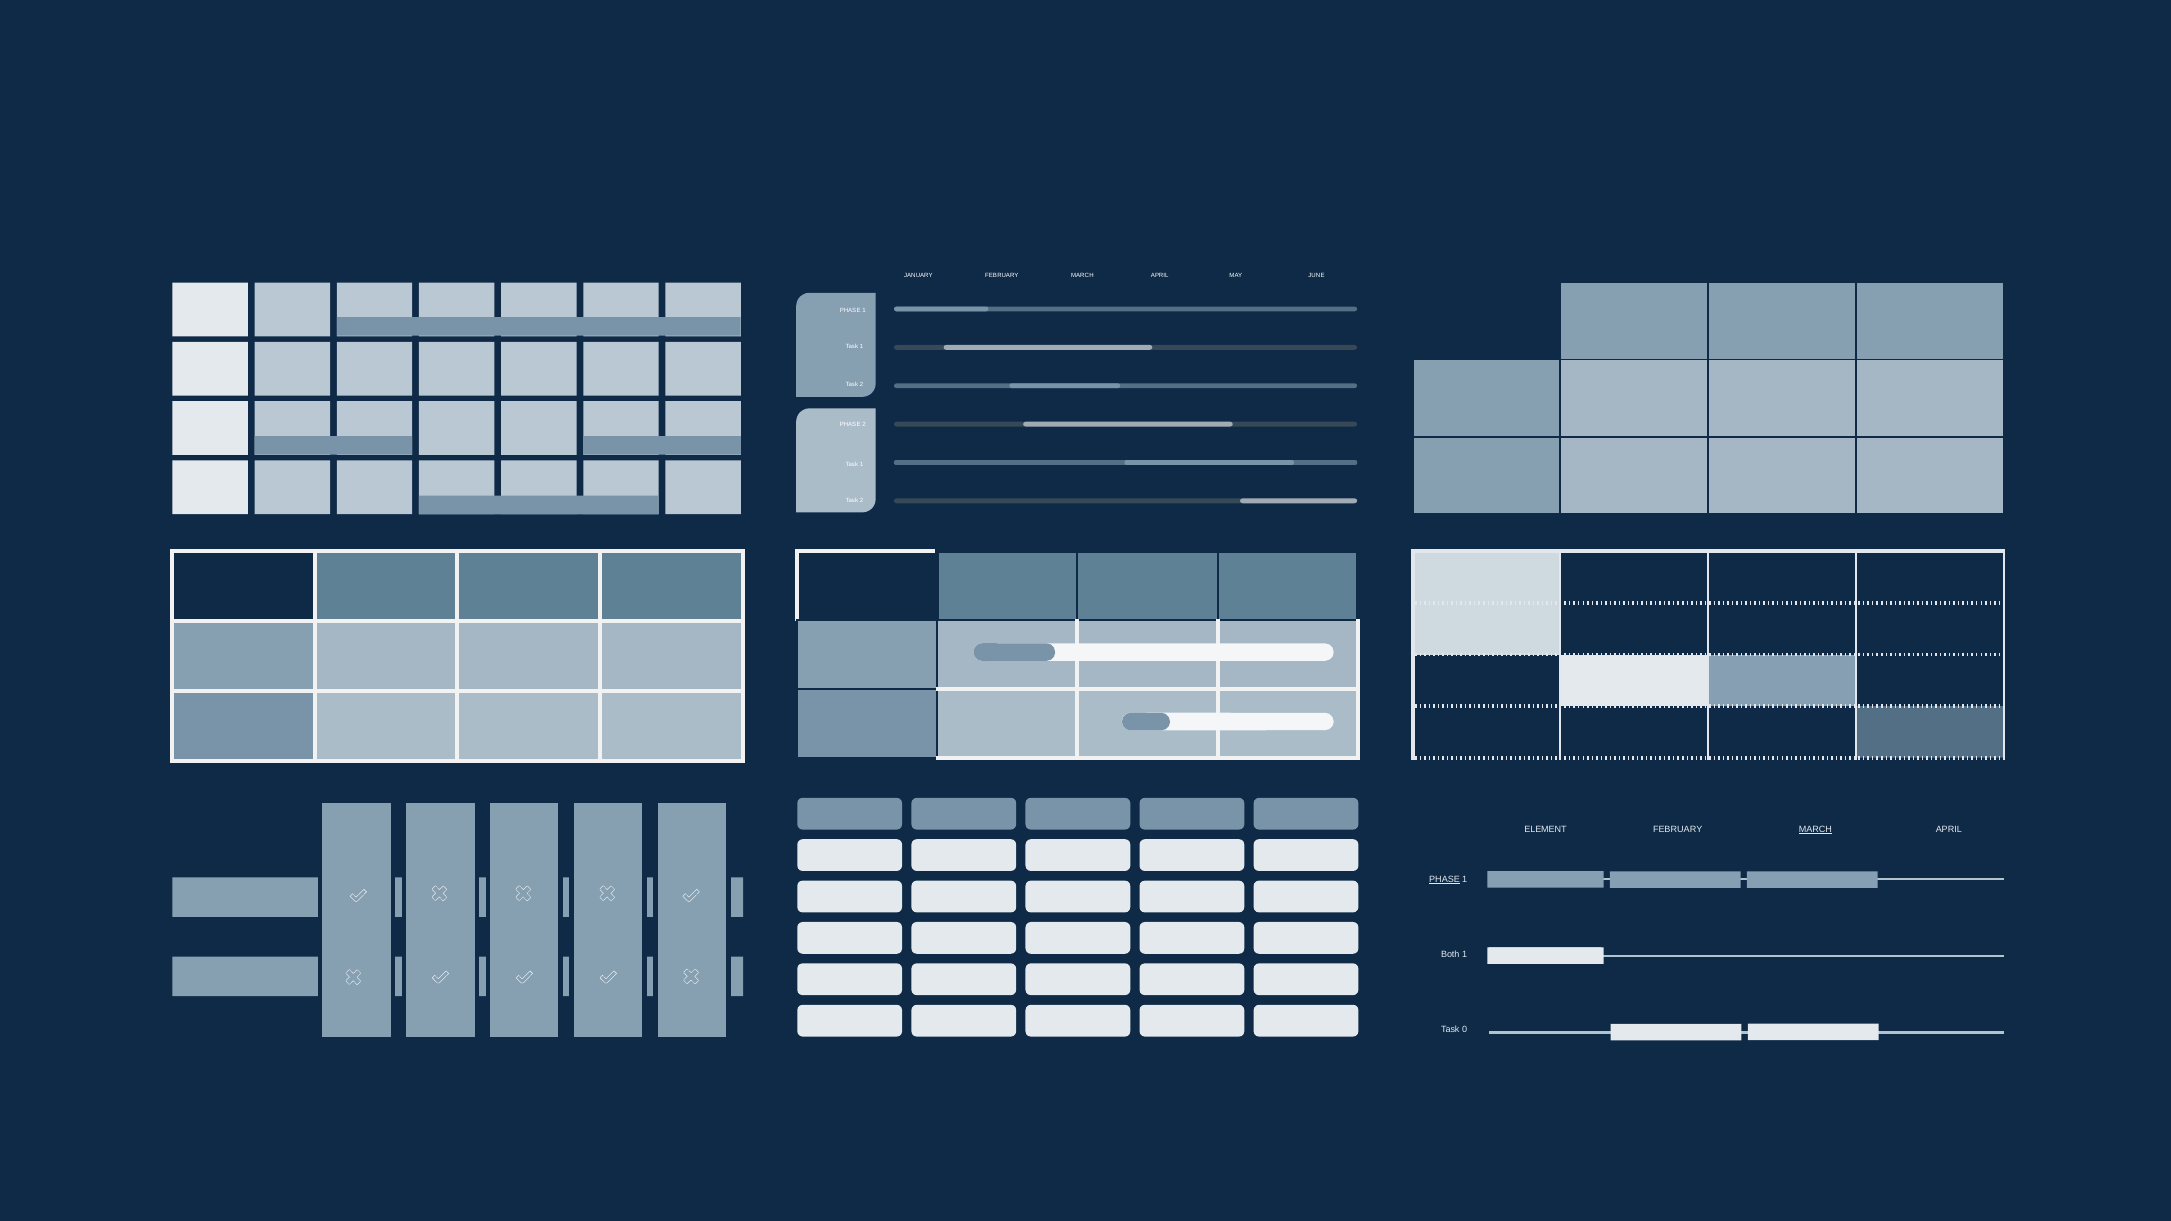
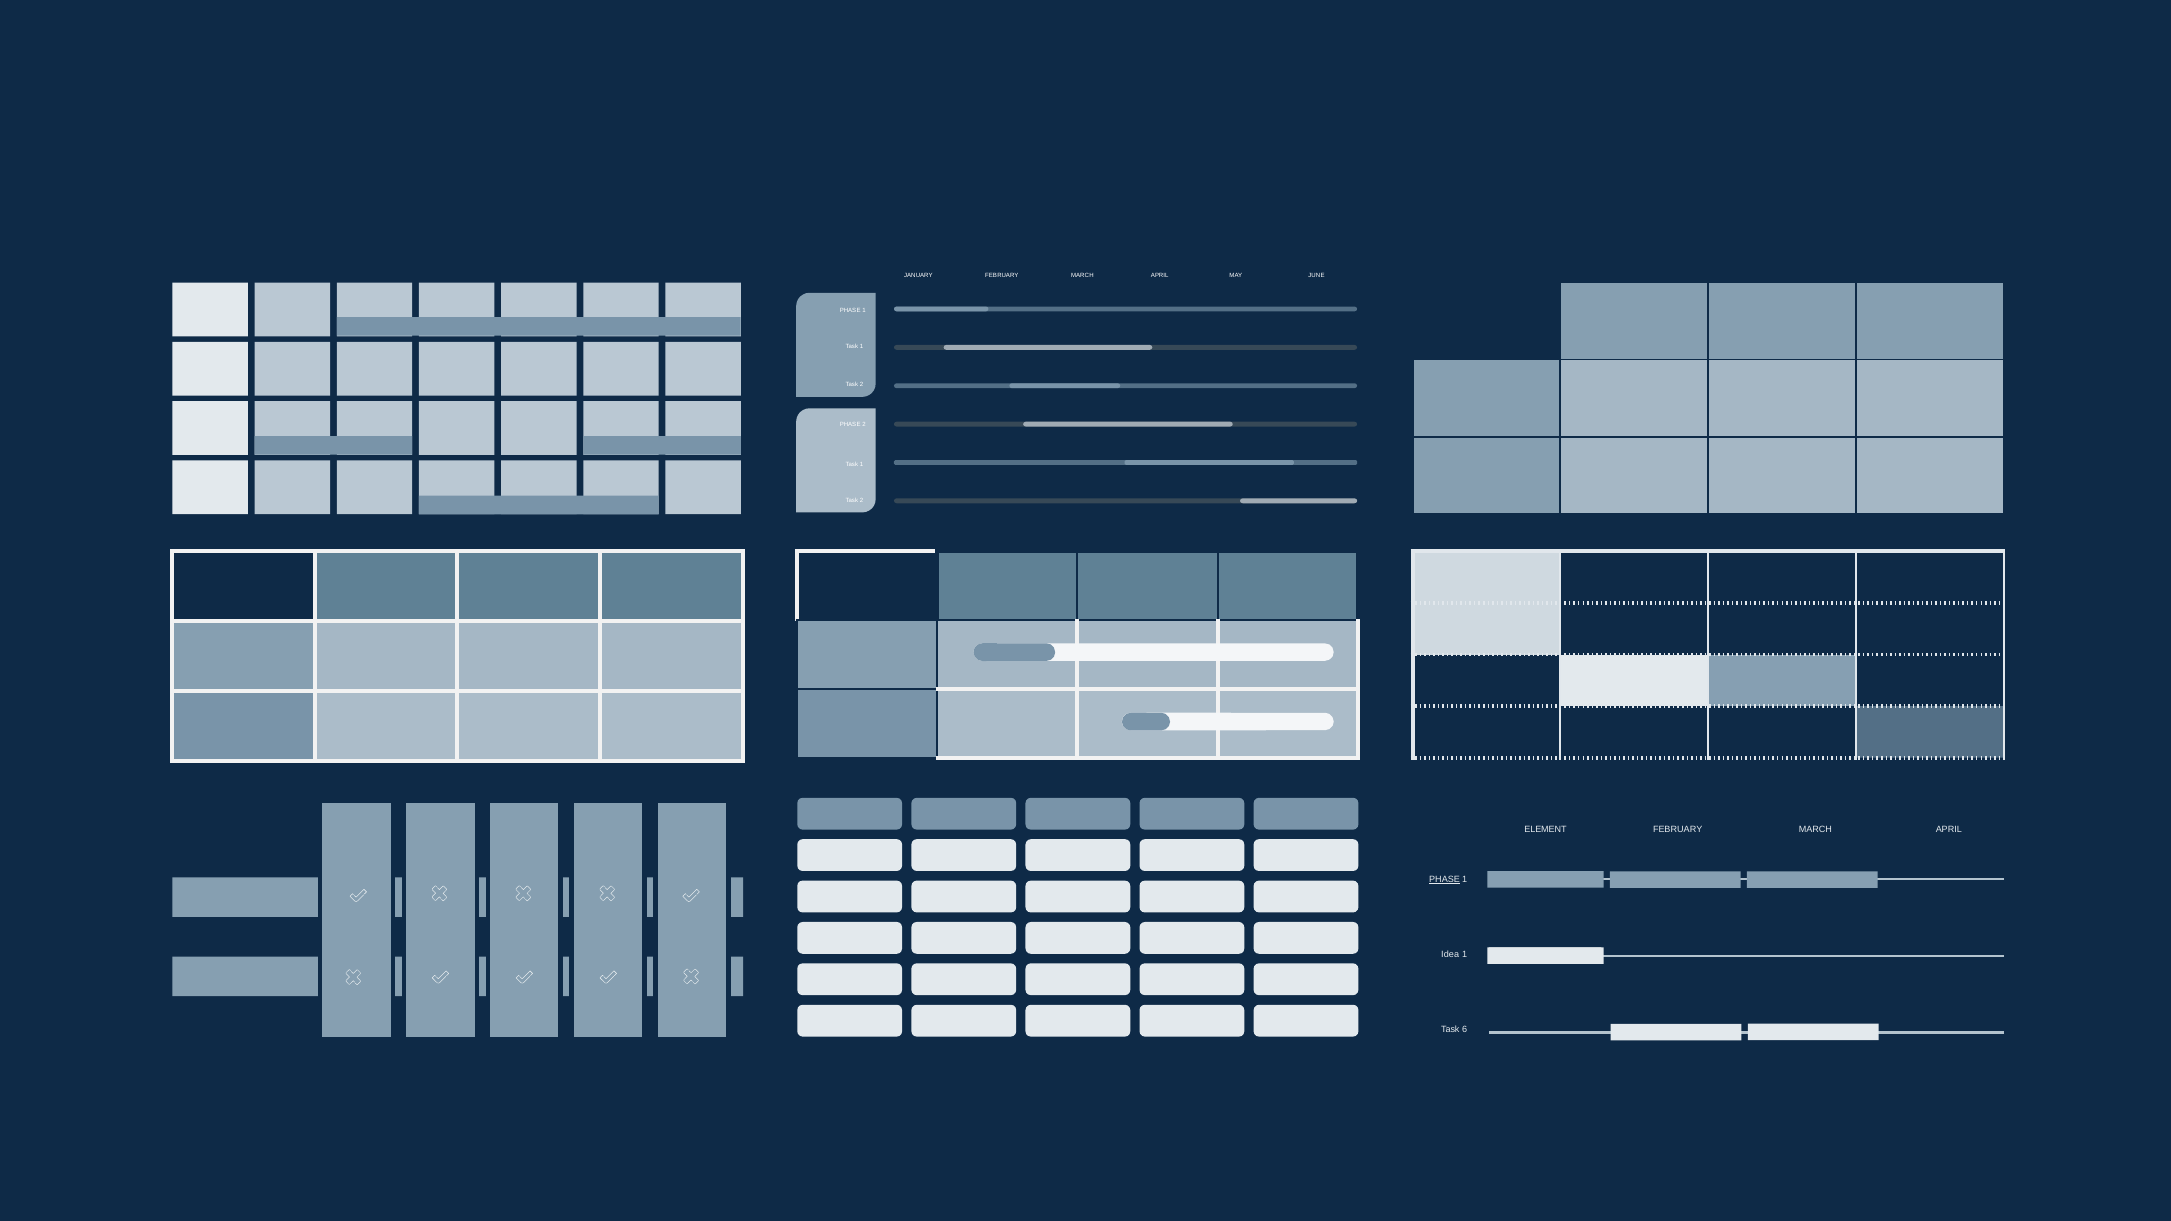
MARCH at (1815, 830) underline: present -> none
Both: Both -> Idea
0: 0 -> 6
